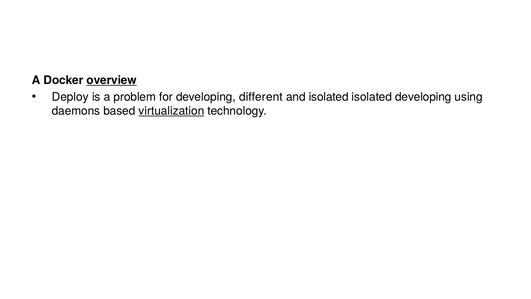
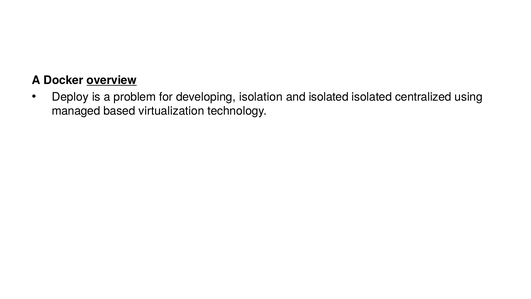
different: different -> isolation
isolated developing: developing -> centralized
daemons: daemons -> managed
virtualization underline: present -> none
